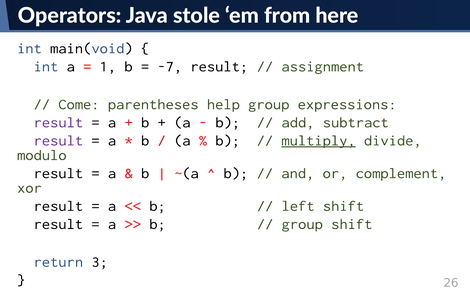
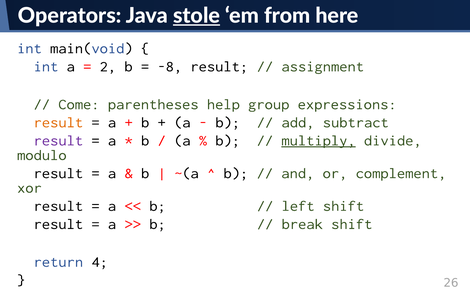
stole underline: none -> present
1: 1 -> 2
-7: -7 -> -8
result at (58, 122) colour: purple -> orange
group at (302, 224): group -> break
3: 3 -> 4
